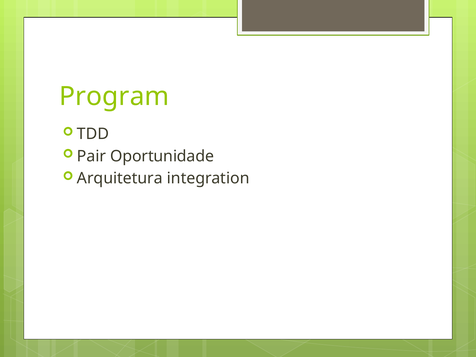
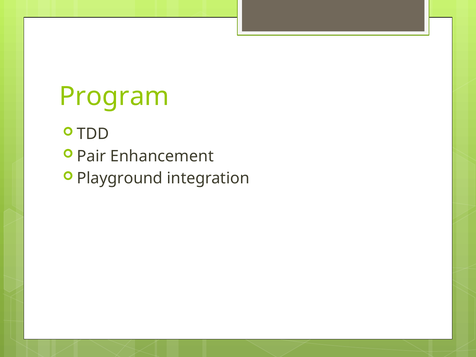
Oportunidade: Oportunidade -> Enhancement
Arquitetura: Arquitetura -> Playground
